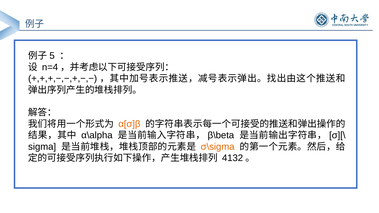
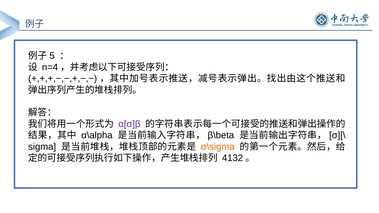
α[σ]β colour: orange -> purple
